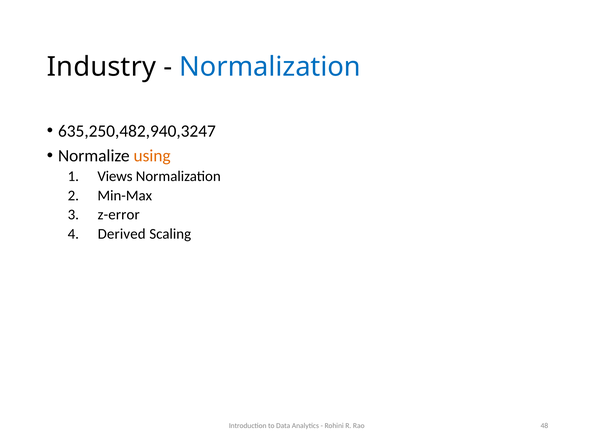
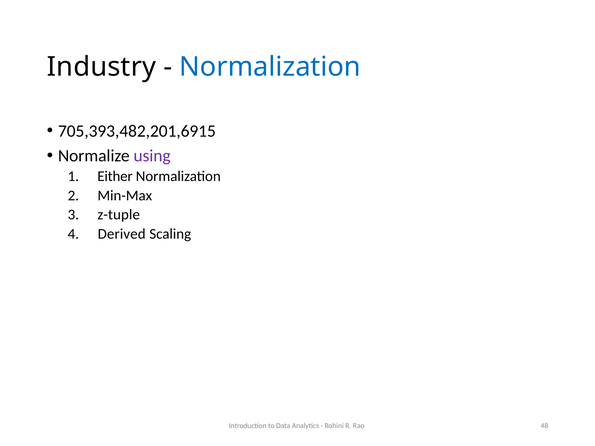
635,250,482,940,3247: 635,250,482,940,3247 -> 705,393,482,201,6915
using colour: orange -> purple
Views: Views -> Either
z-error: z-error -> z-tuple
